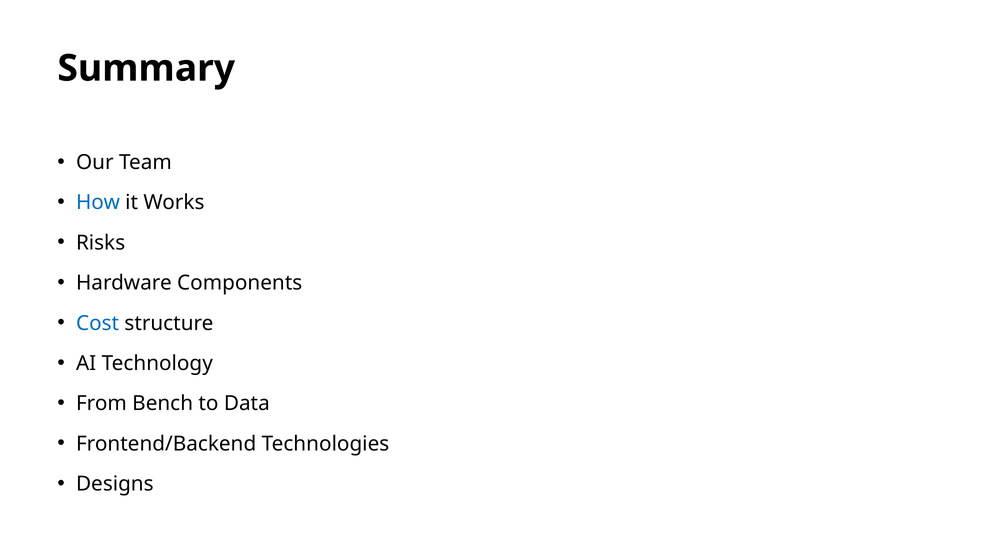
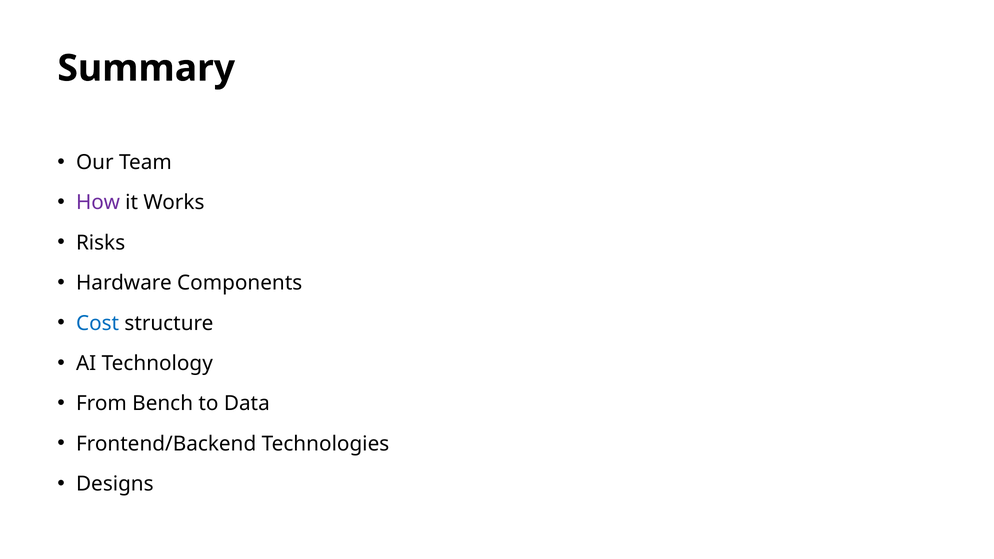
How colour: blue -> purple
